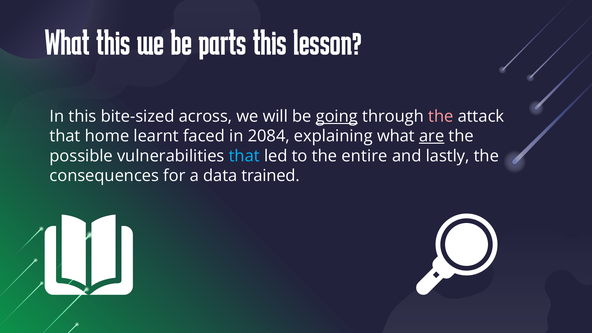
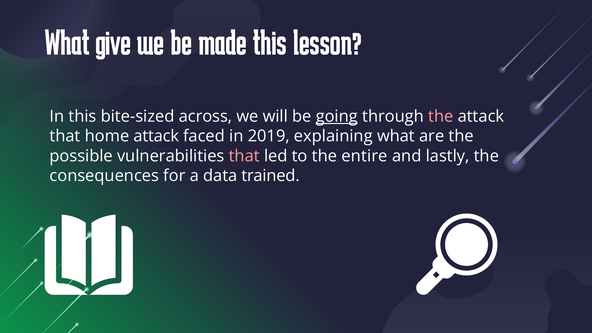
What this: this -> give
parts: parts -> made
home learnt: learnt -> attack
2084: 2084 -> 2019
are underline: present -> none
that at (244, 156) colour: light blue -> pink
